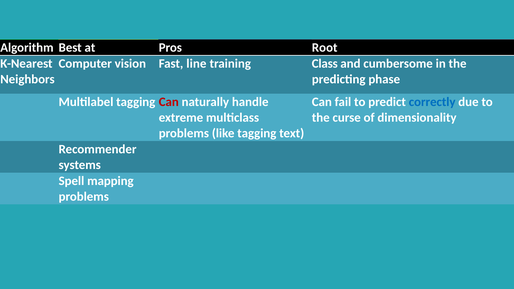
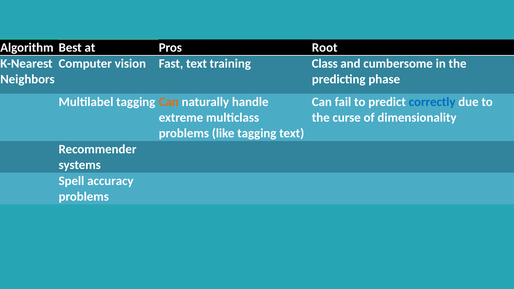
Fast line: line -> text
Can at (169, 102) colour: red -> orange
mapping: mapping -> accuracy
